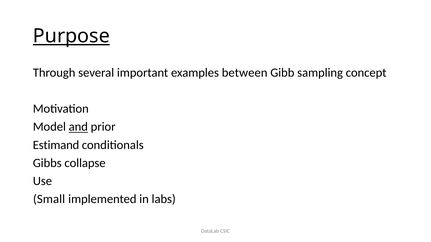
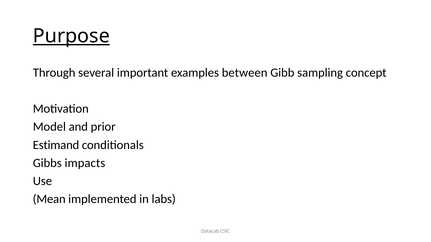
and underline: present -> none
collapse: collapse -> impacts
Small: Small -> Mean
